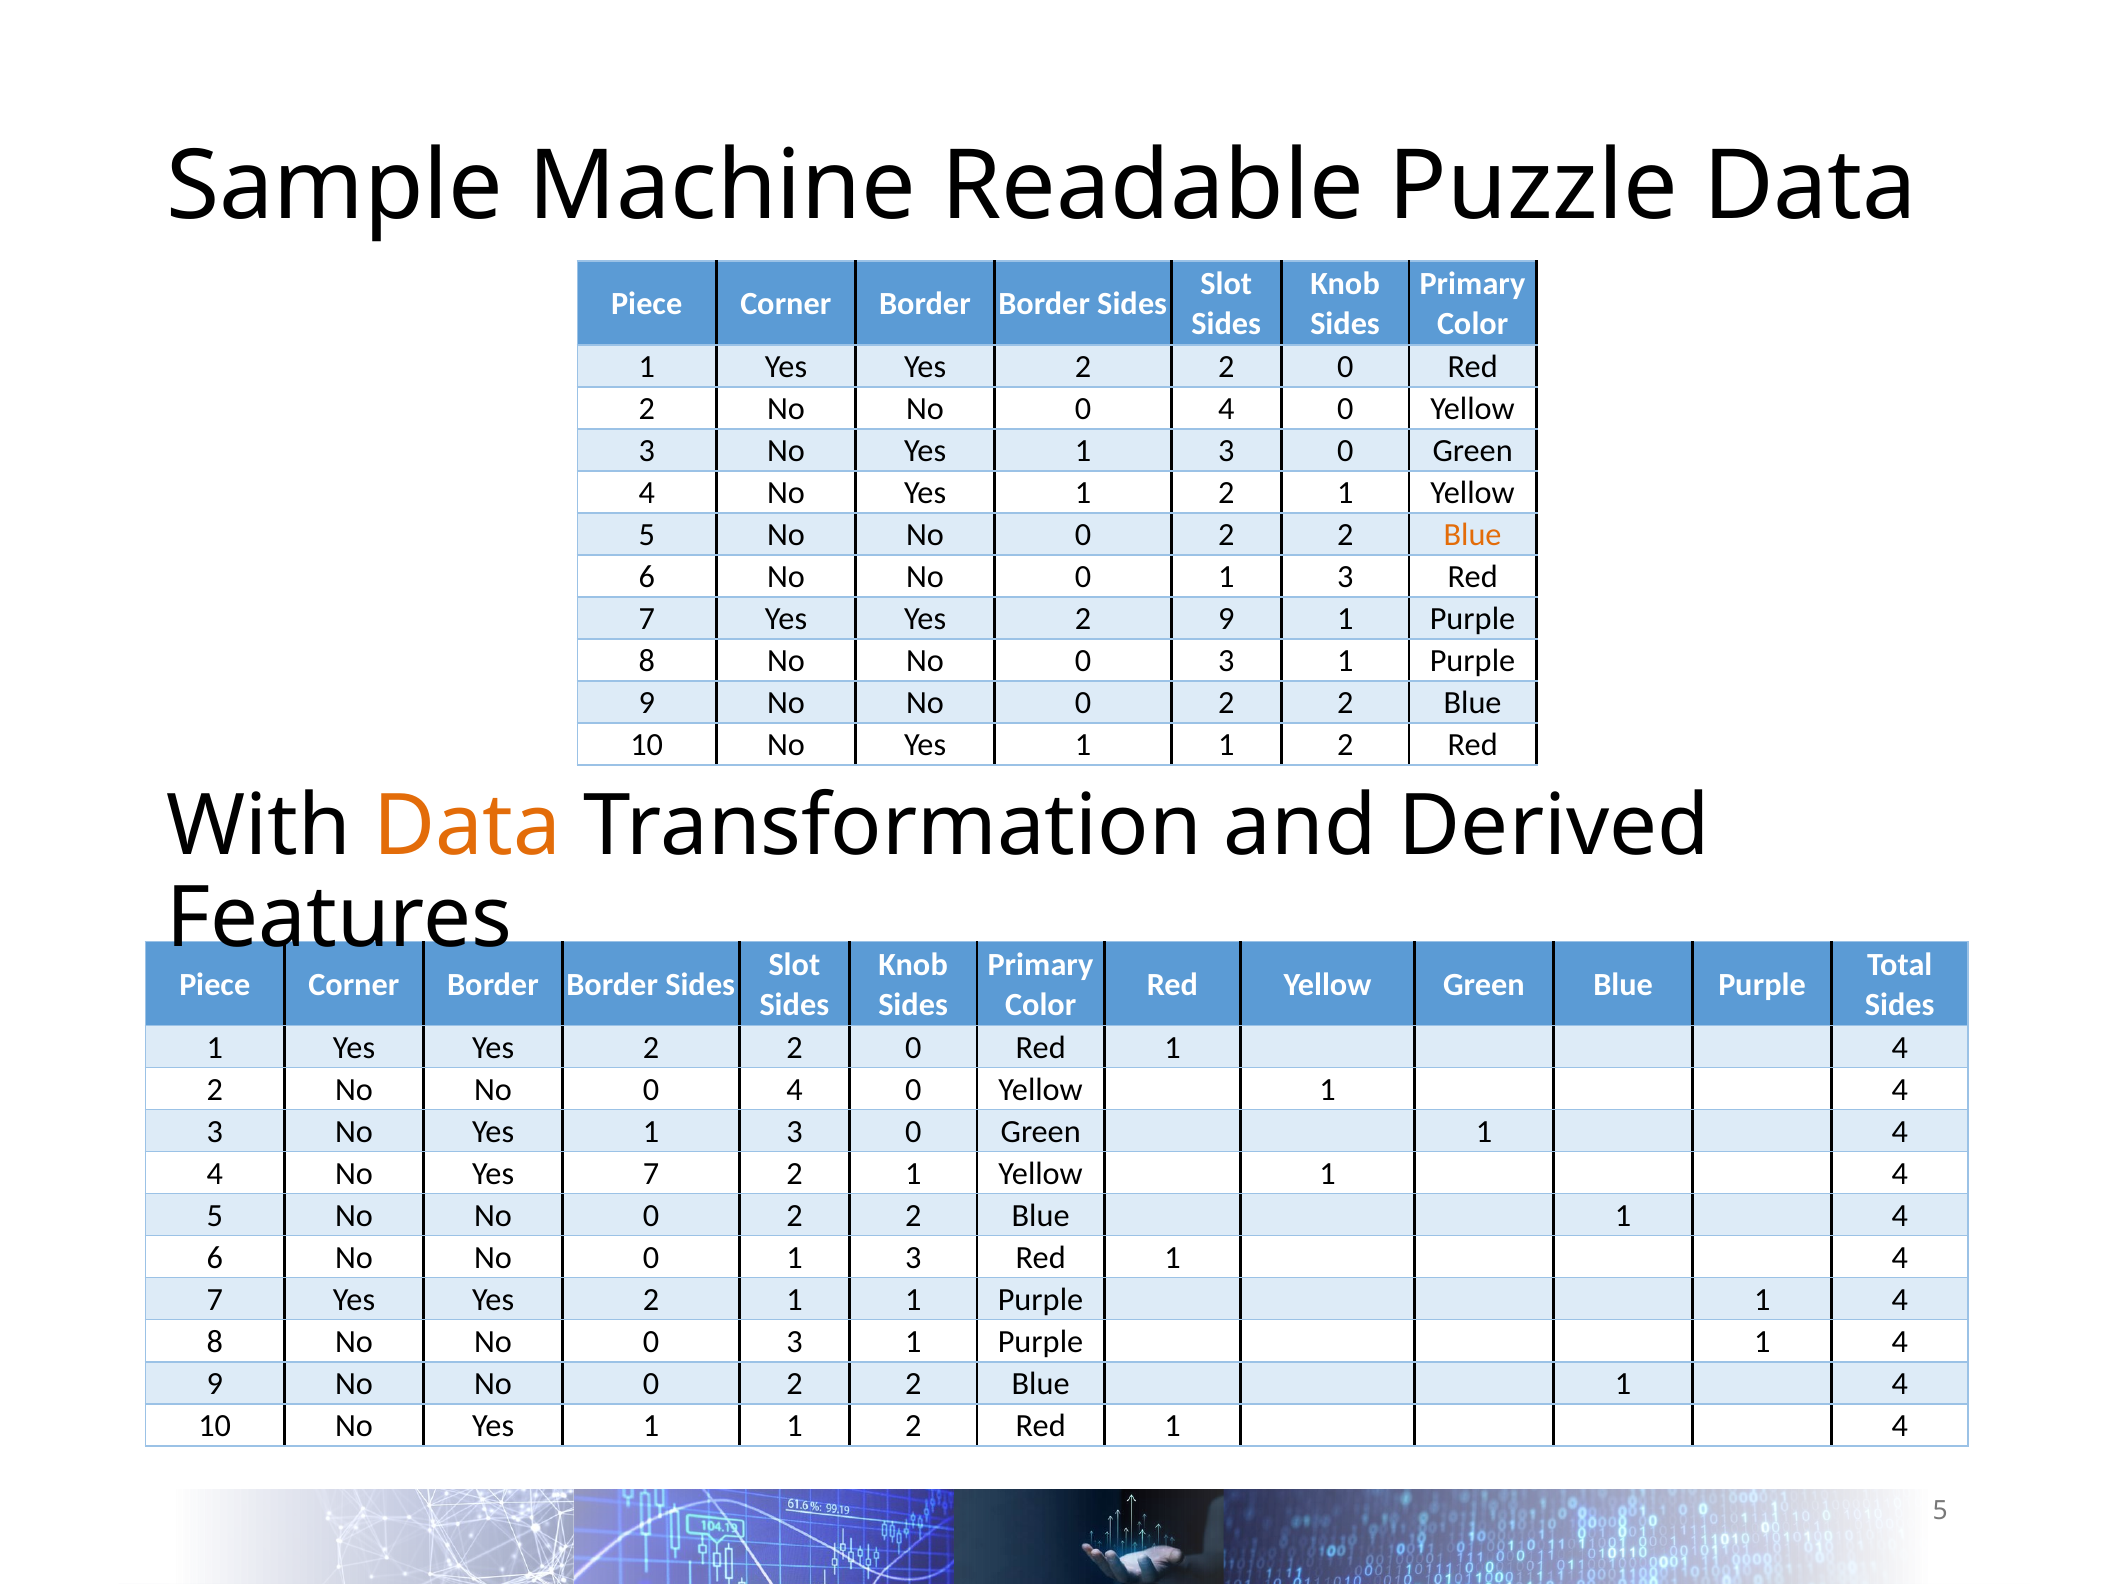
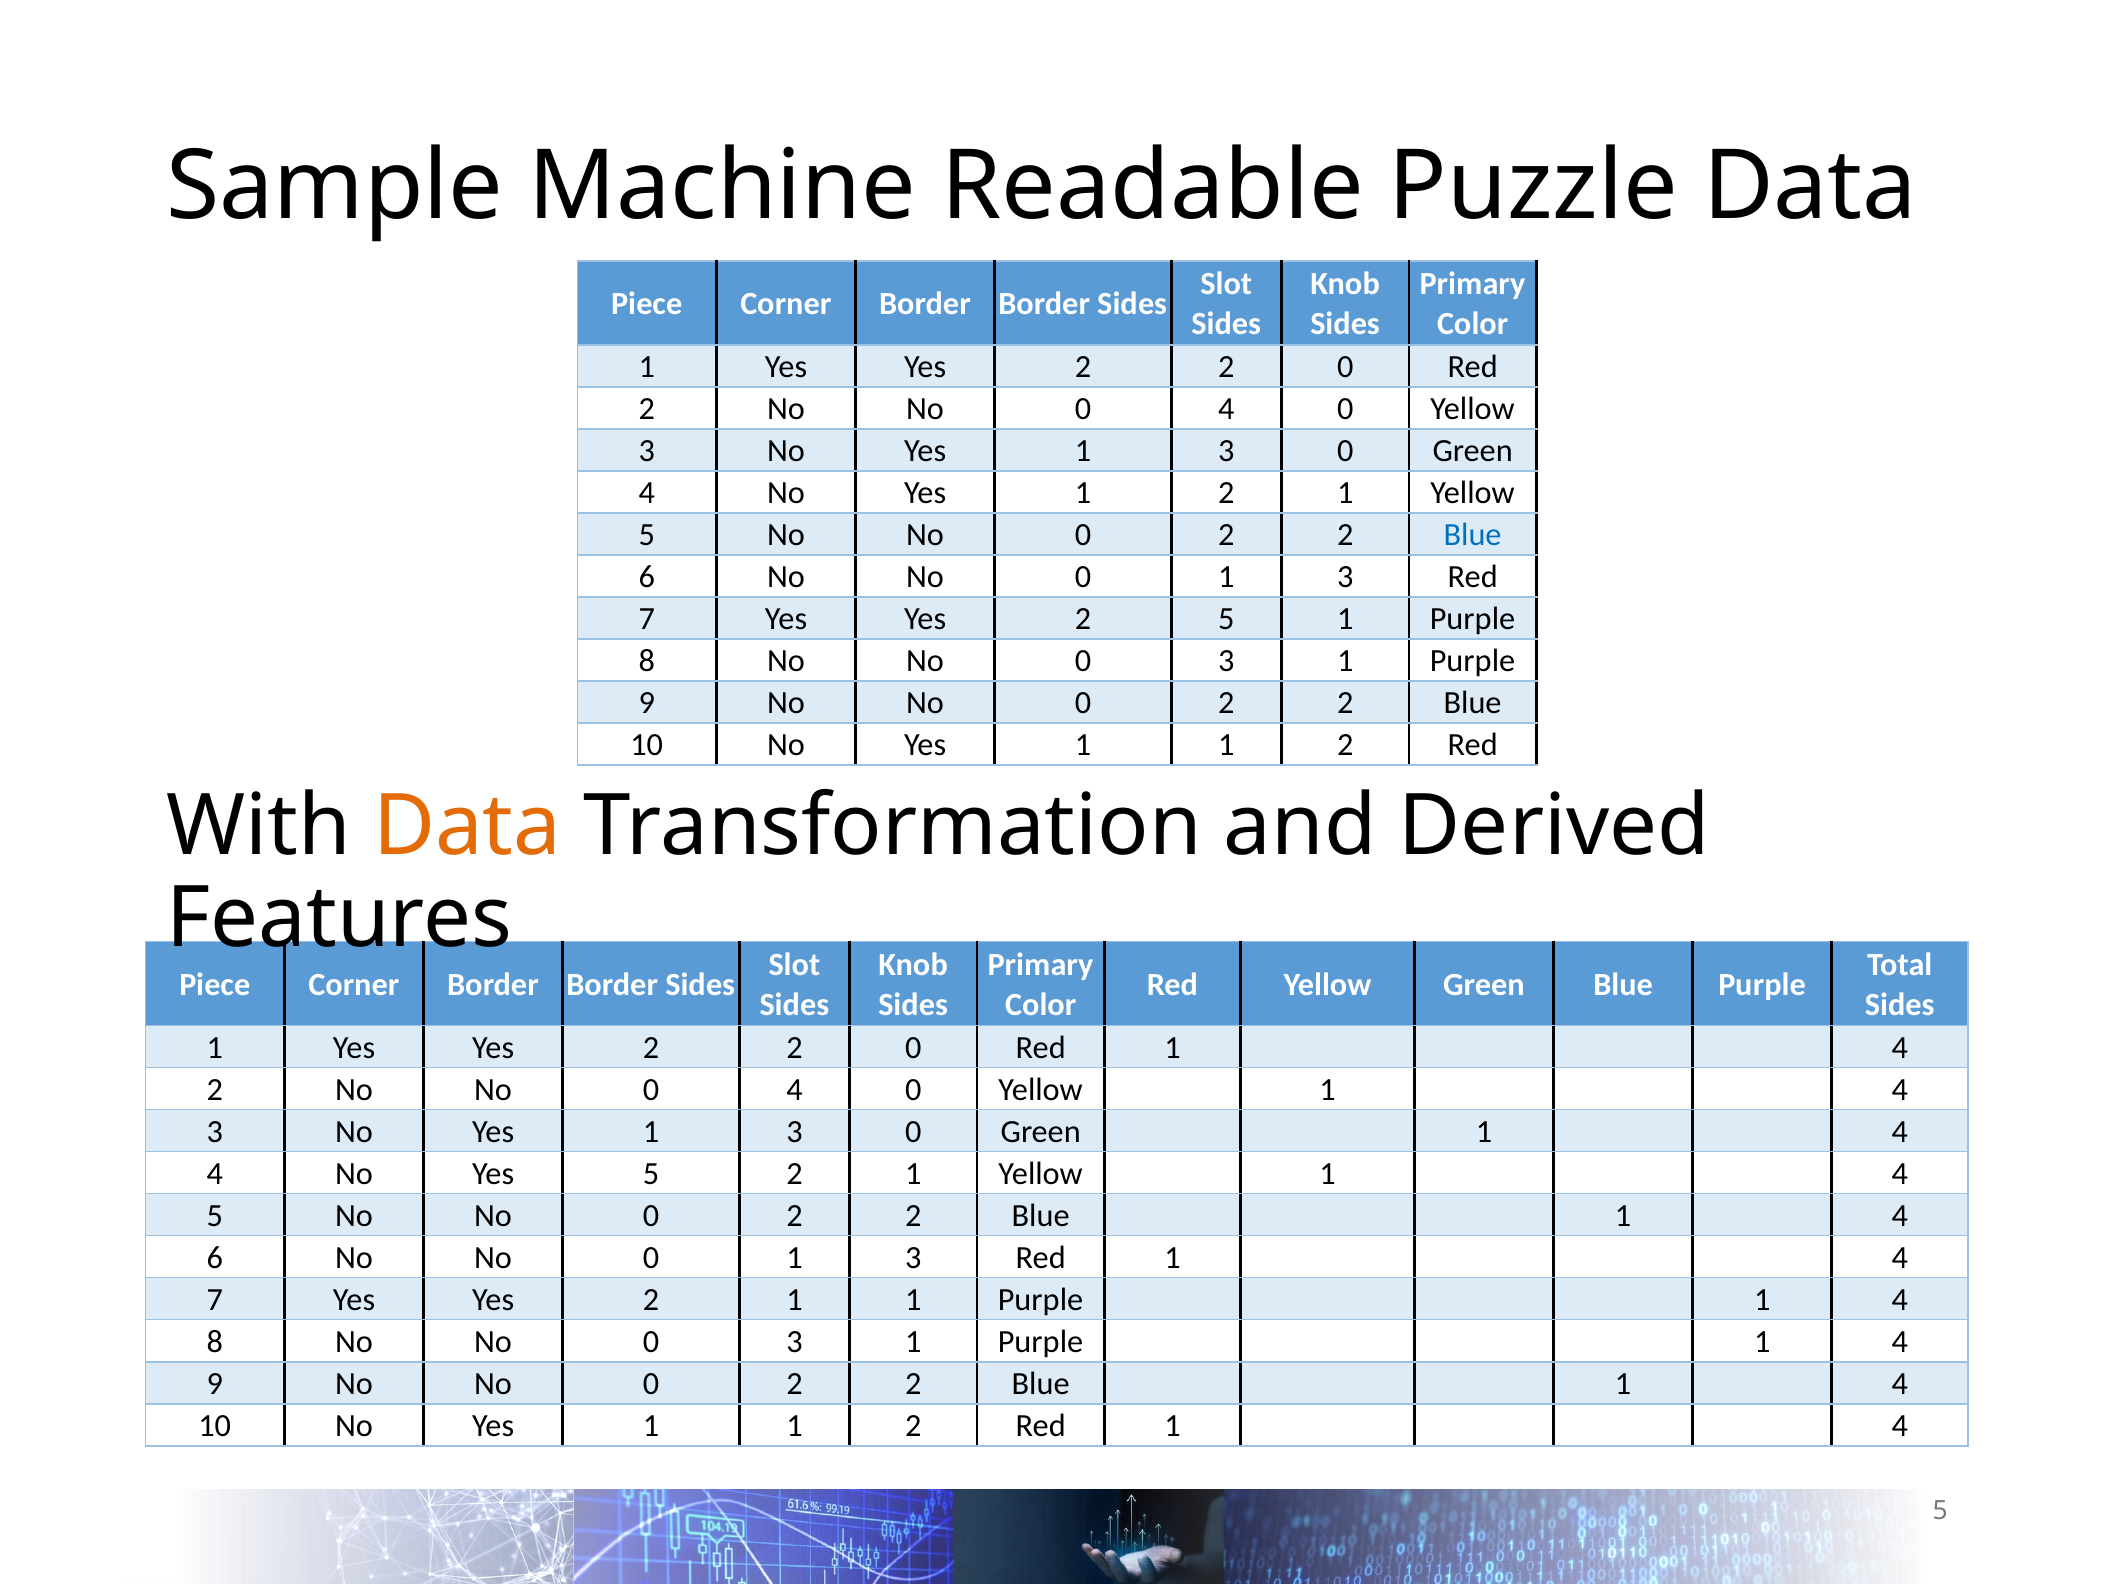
Blue at (1473, 535) colour: orange -> blue
2 9: 9 -> 5
Yes 7: 7 -> 5
